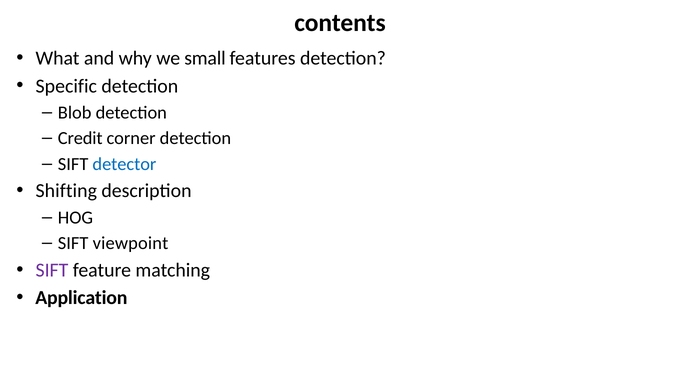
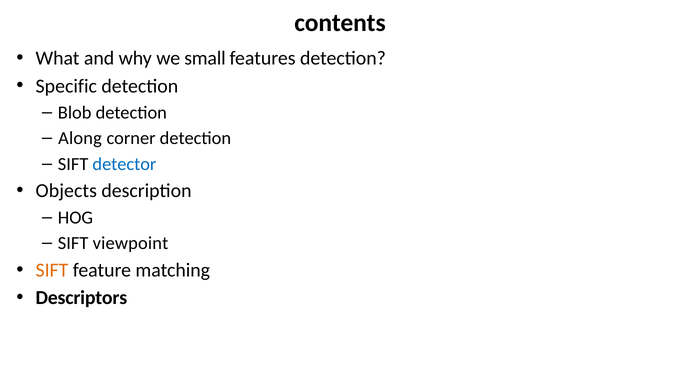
Credit: Credit -> Along
Shifting: Shifting -> Objects
SIFT at (52, 271) colour: purple -> orange
Application: Application -> Descriptors
